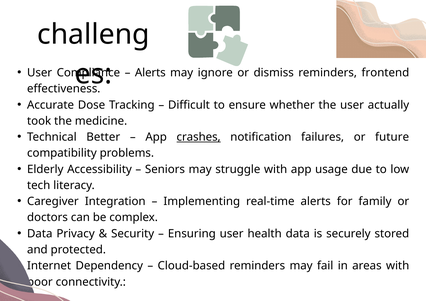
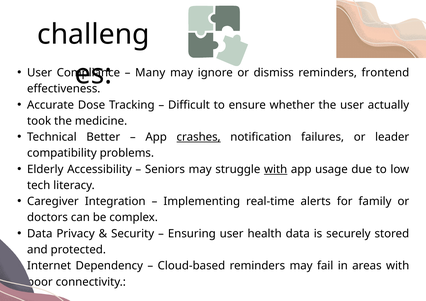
Alerts at (150, 73): Alerts -> Many
future: future -> leader
with at (276, 169) underline: none -> present
